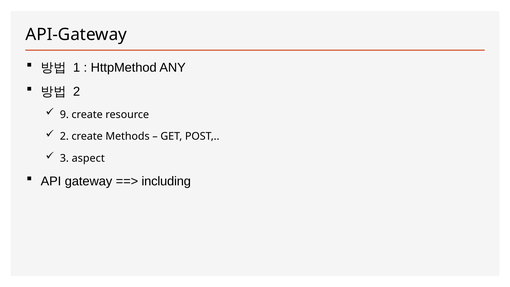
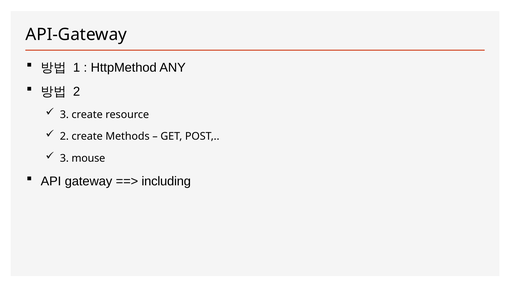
9 at (64, 114): 9 -> 3
aspect: aspect -> mouse
